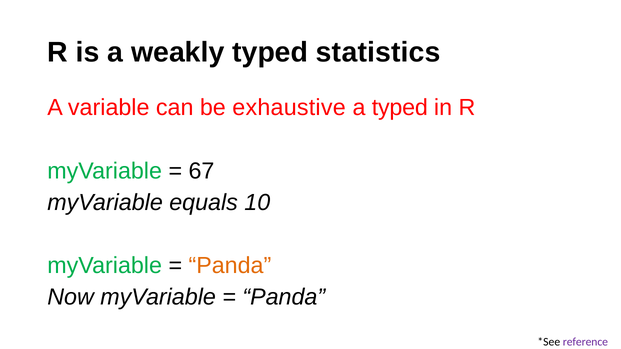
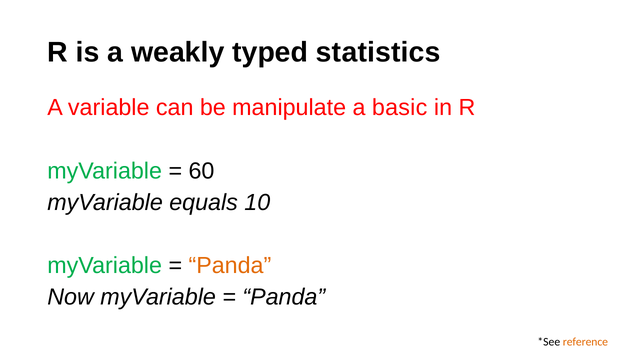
exhaustive: exhaustive -> manipulate
a typed: typed -> basic
67: 67 -> 60
reference colour: purple -> orange
